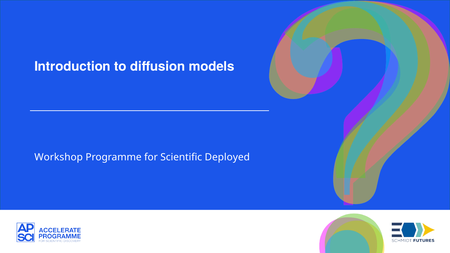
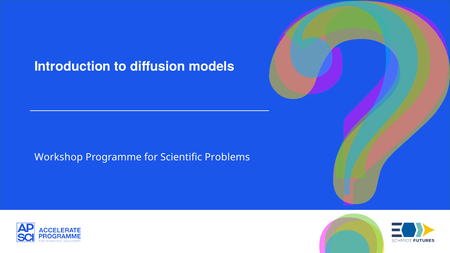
Deployed: Deployed -> Problems
